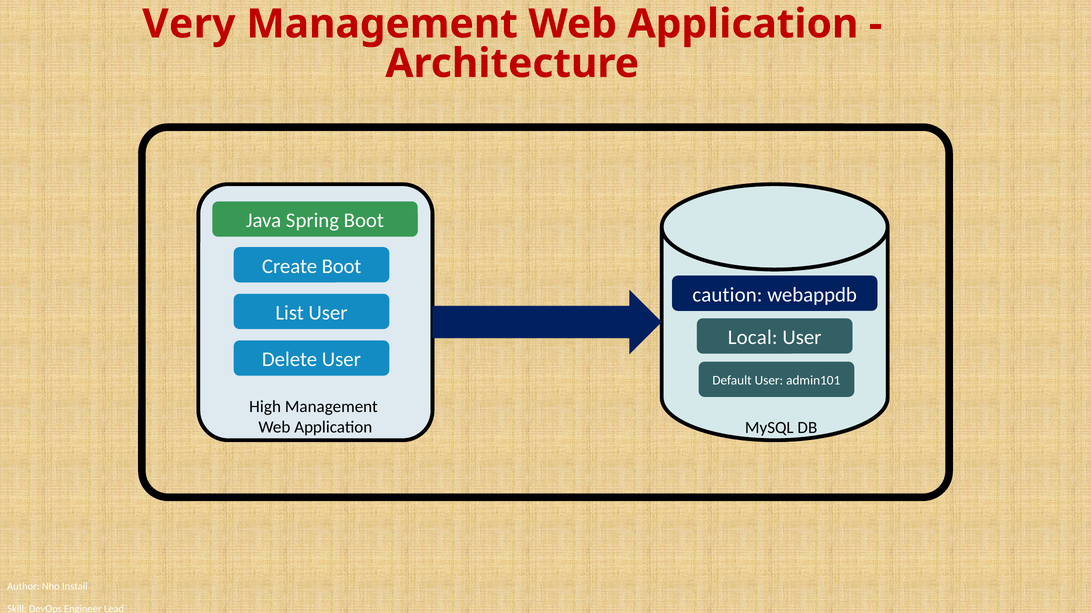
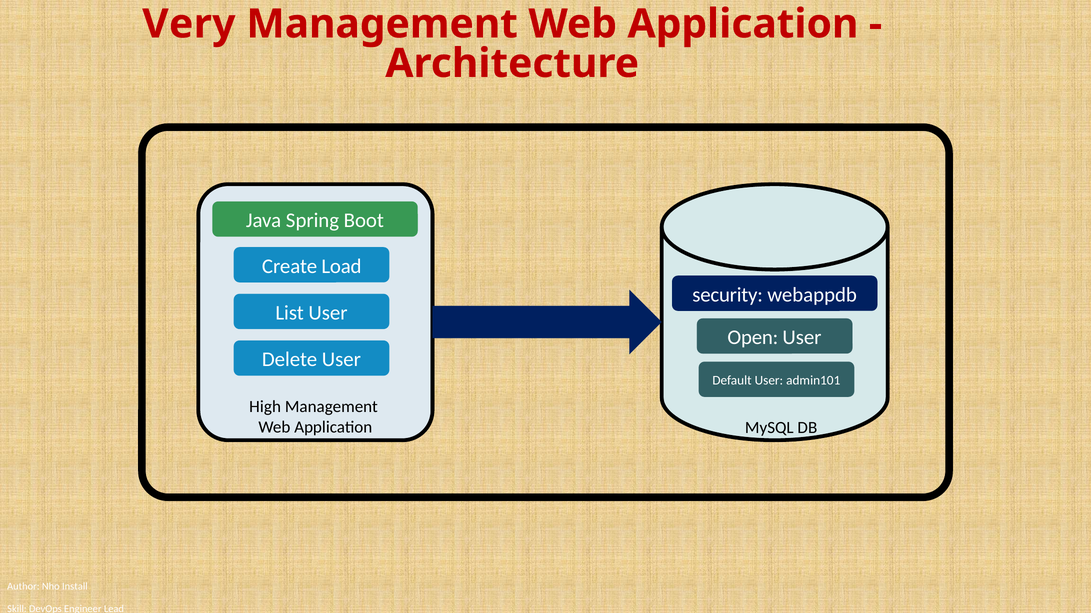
Create Boot: Boot -> Load
caution: caution -> security
Local: Local -> Open
